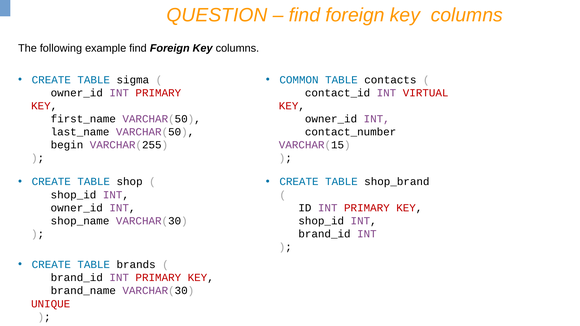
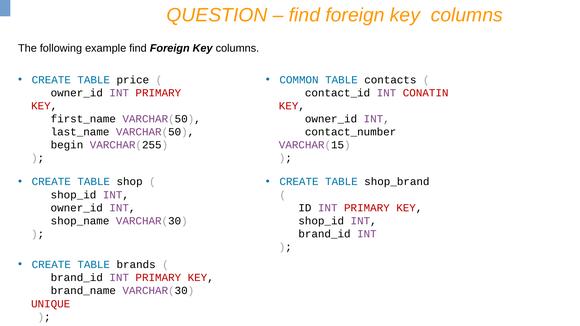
sigma: sigma -> price
VIRTUAL: VIRTUAL -> CONATIN
